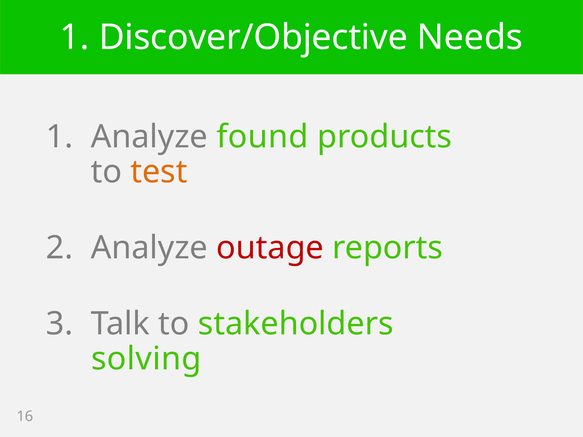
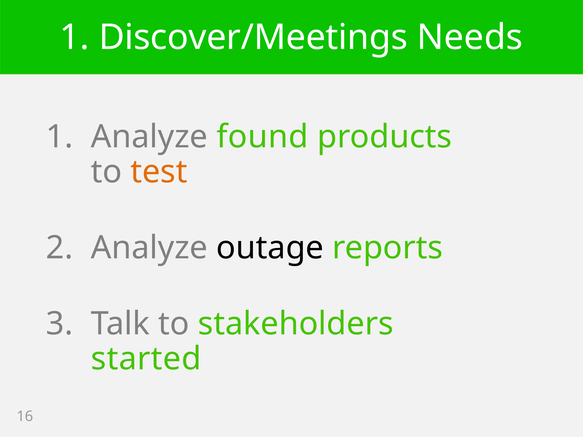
Discover/Objective: Discover/Objective -> Discover/Meetings
outage colour: red -> black
solving: solving -> started
